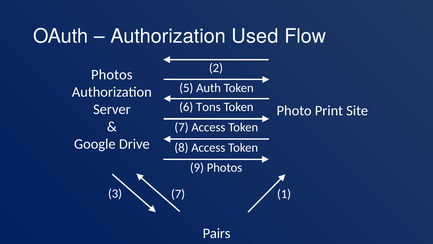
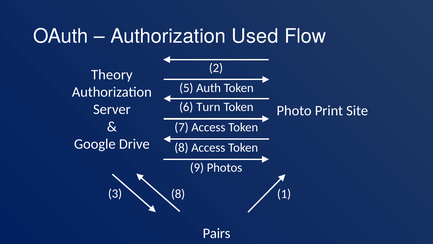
Photos at (112, 75): Photos -> Theory
Tons: Tons -> Turn
3 7: 7 -> 8
